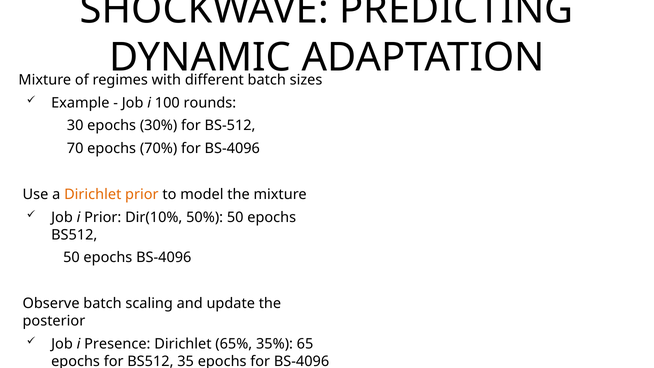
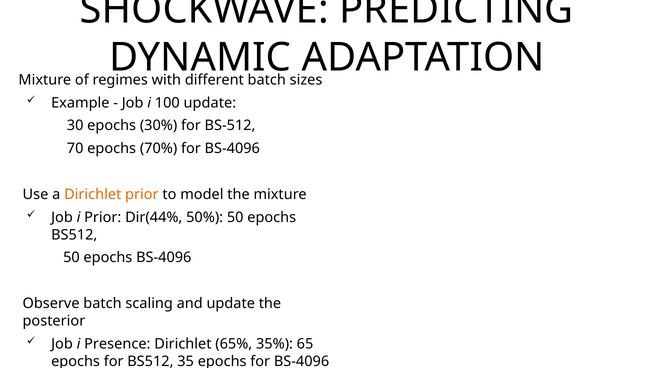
100 rounds: rounds -> update
Dir(10%: Dir(10% -> Dir(44%
